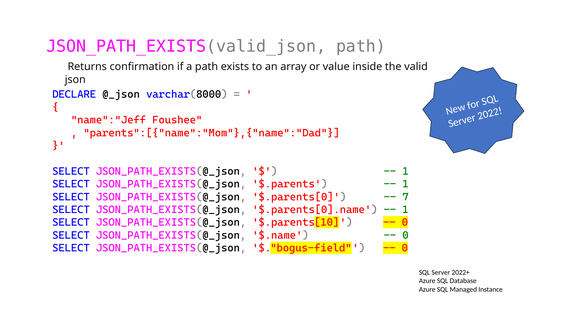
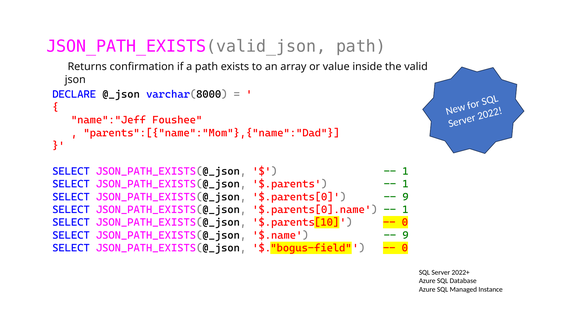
7 at (406, 197): 7 -> 9
0 at (406, 236): 0 -> 9
